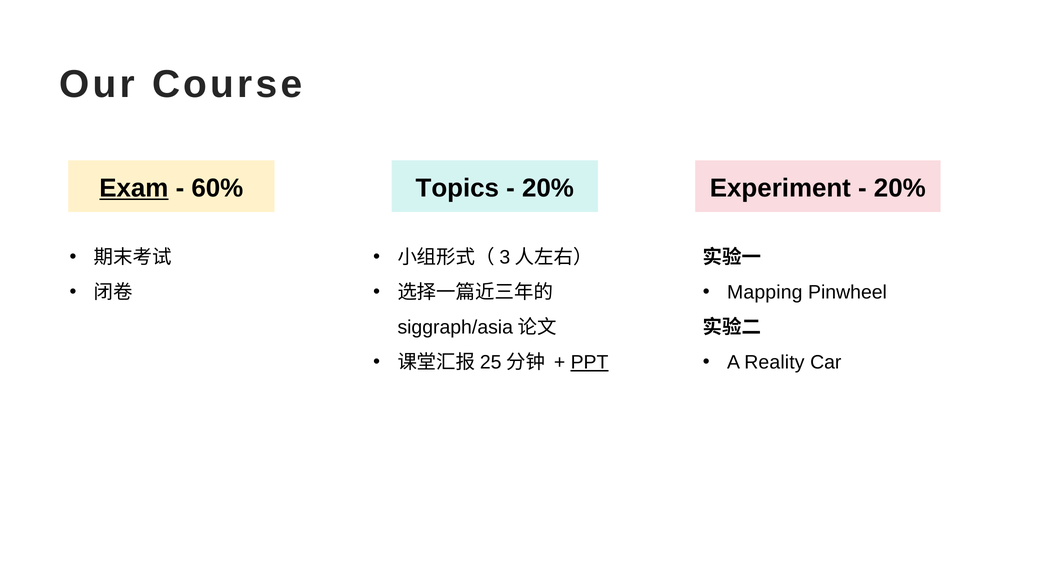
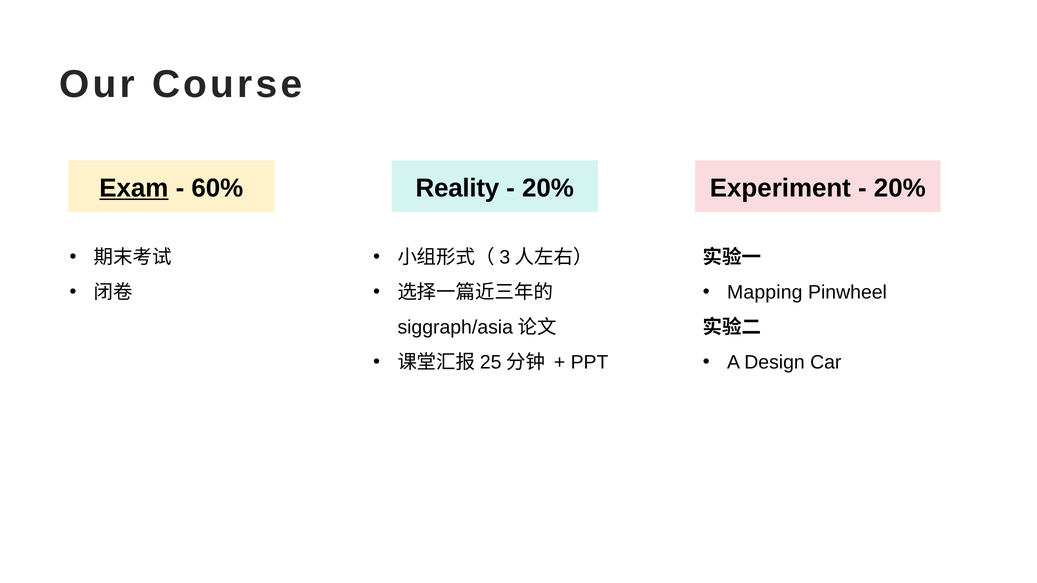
Topics: Topics -> Reality
PPT underline: present -> none
Reality: Reality -> Design
